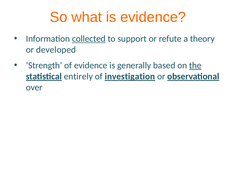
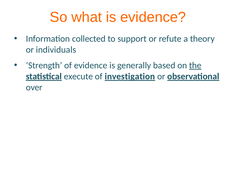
collected underline: present -> none
developed: developed -> individuals
entirely: entirely -> execute
